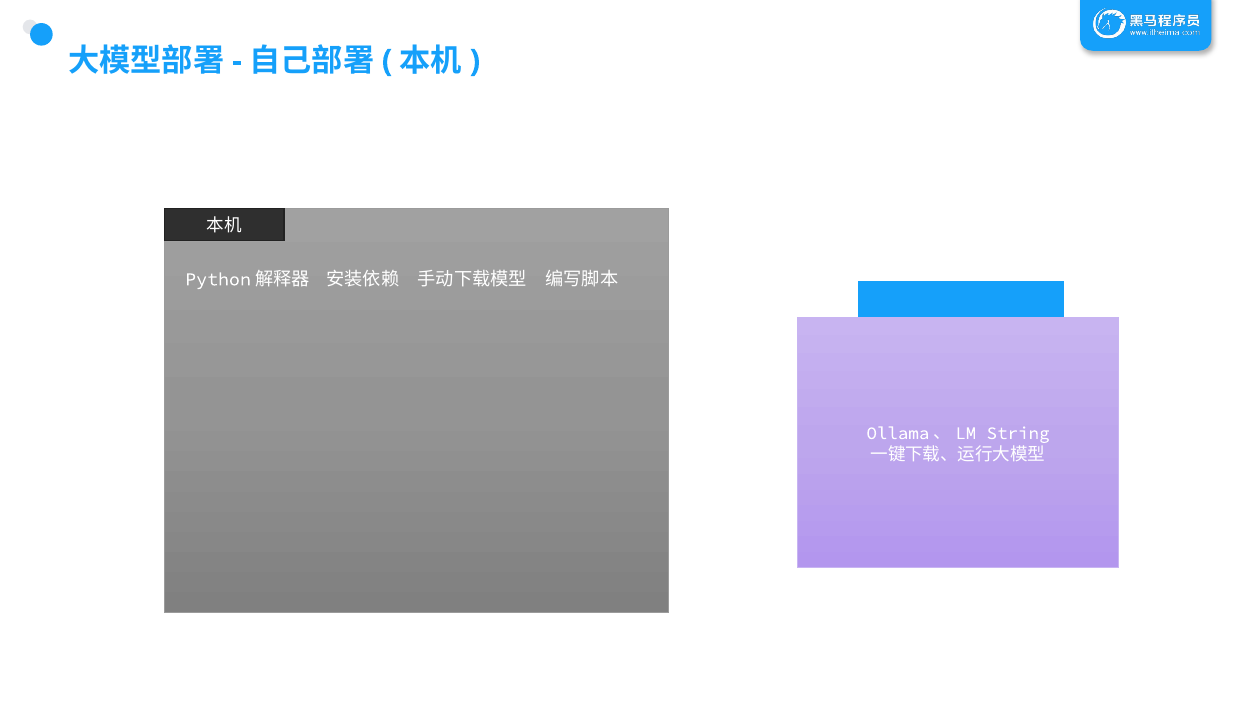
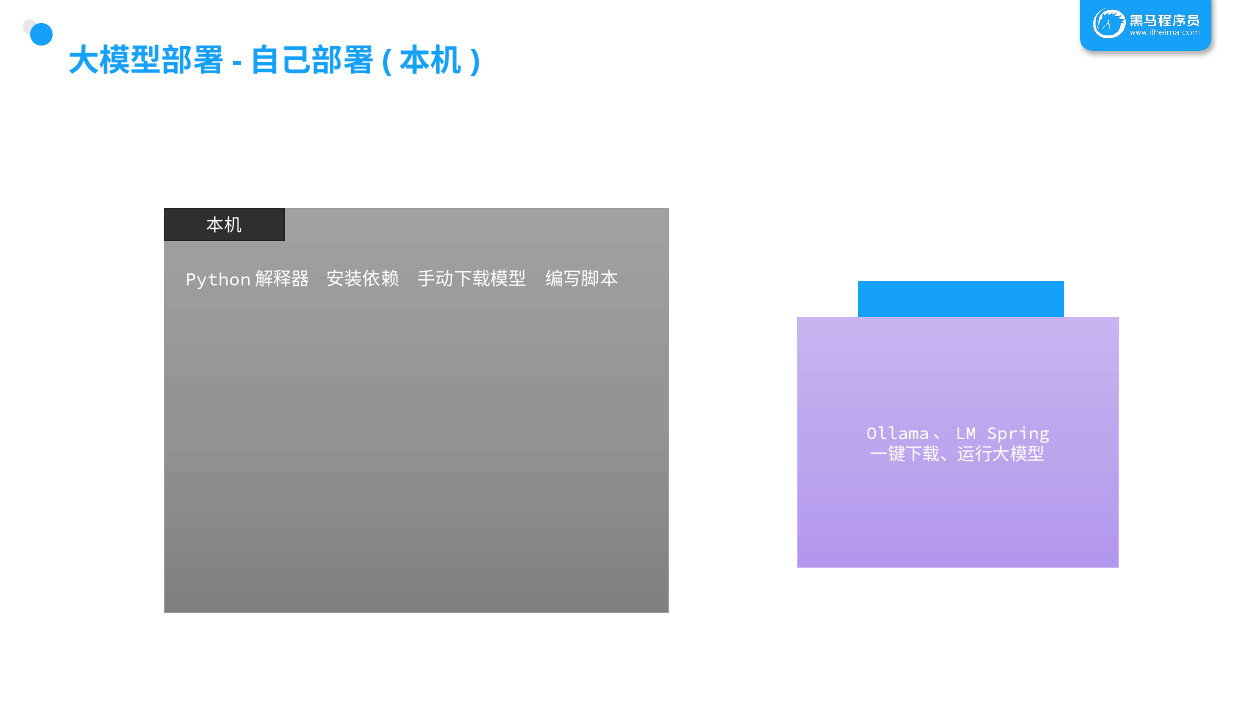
String: String -> Spring
